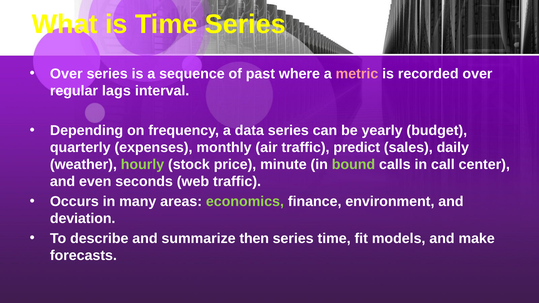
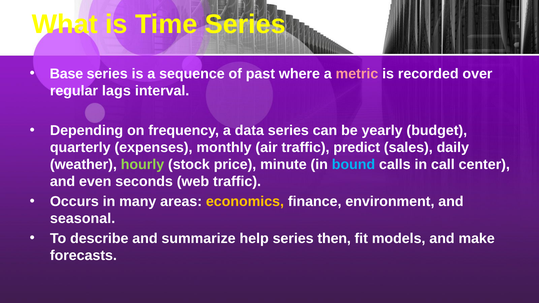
Over at (66, 74): Over -> Base
bound colour: light green -> light blue
economics colour: light green -> yellow
deviation: deviation -> seasonal
then: then -> help
series time: time -> then
